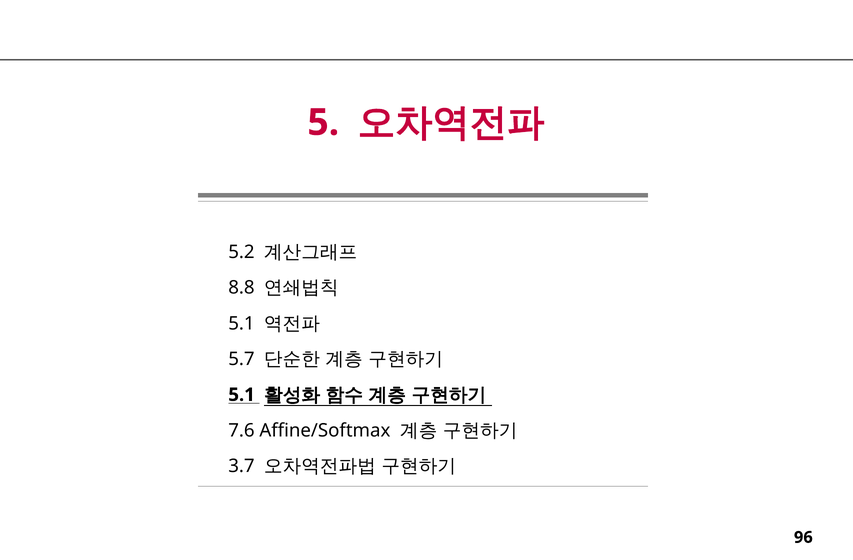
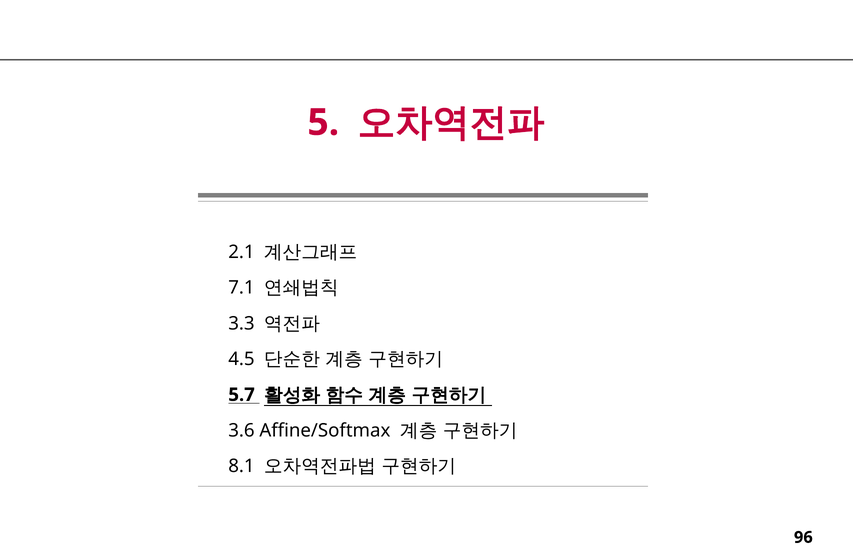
5.2: 5.2 -> 2.1
8.8: 8.8 -> 7.1
5.1 at (241, 324): 5.1 -> 3.3
5.7: 5.7 -> 4.5
5.1 at (242, 395): 5.1 -> 5.7
7.6: 7.6 -> 3.6
3.7: 3.7 -> 8.1
